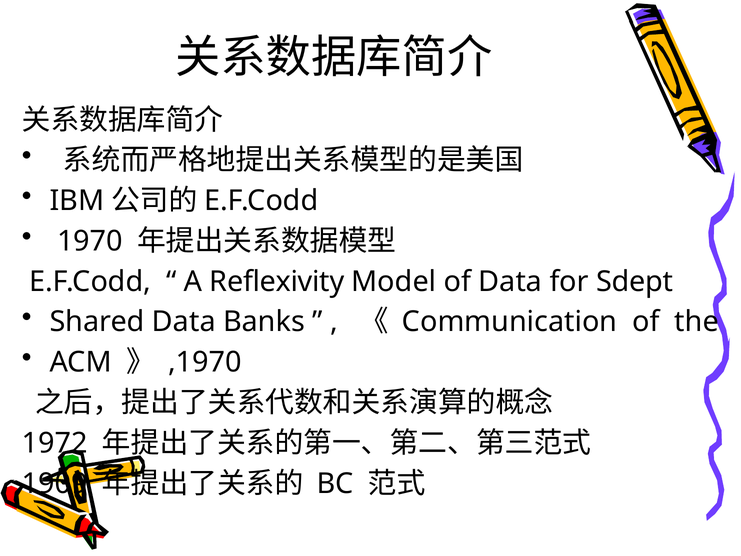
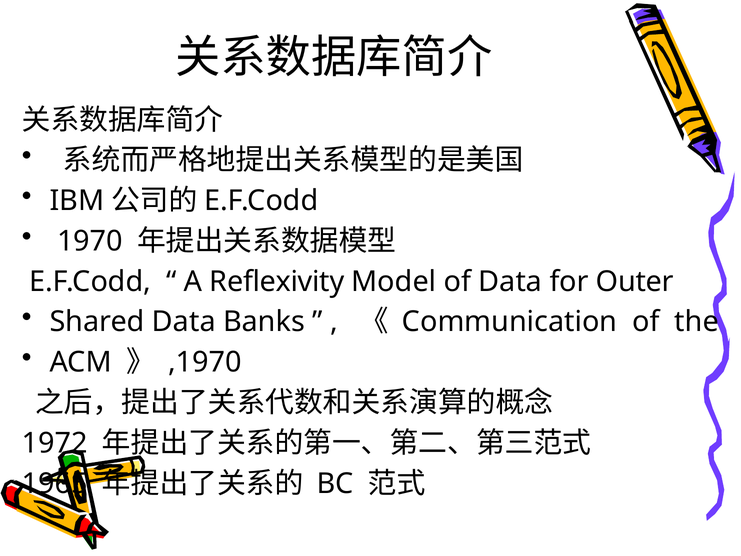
Sdept: Sdept -> Outer
1909: 1909 -> 1965
